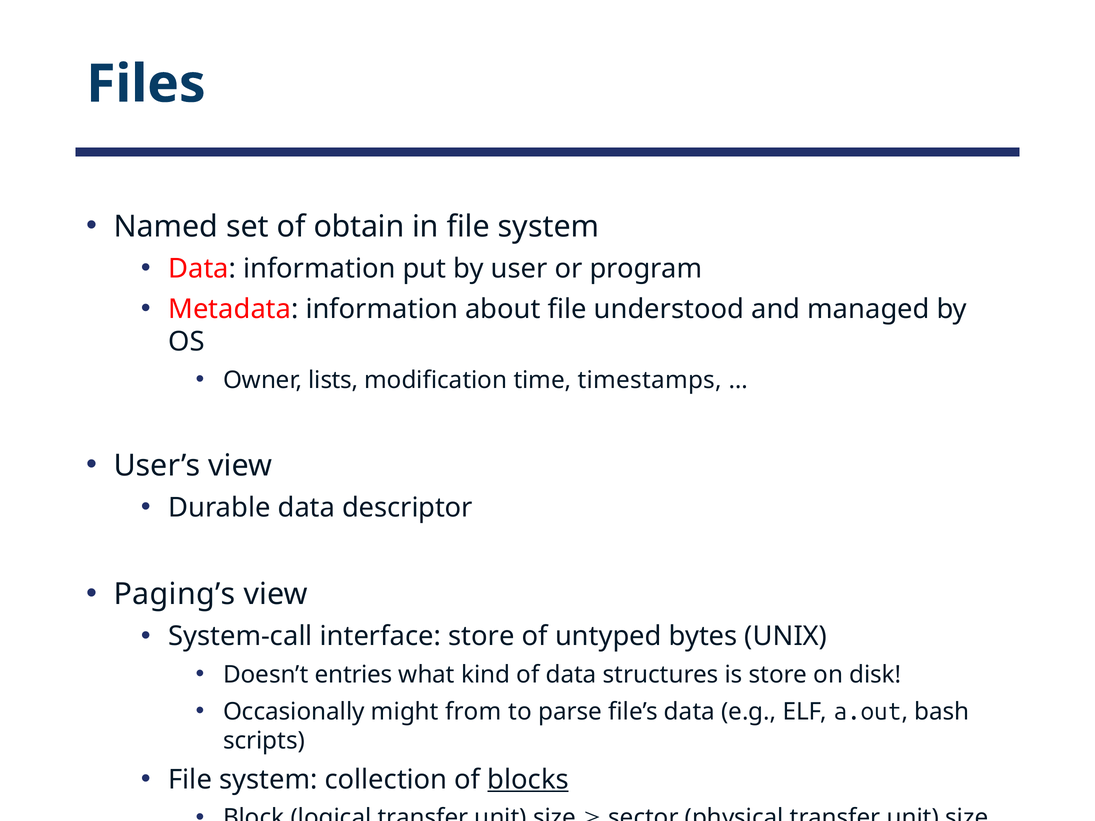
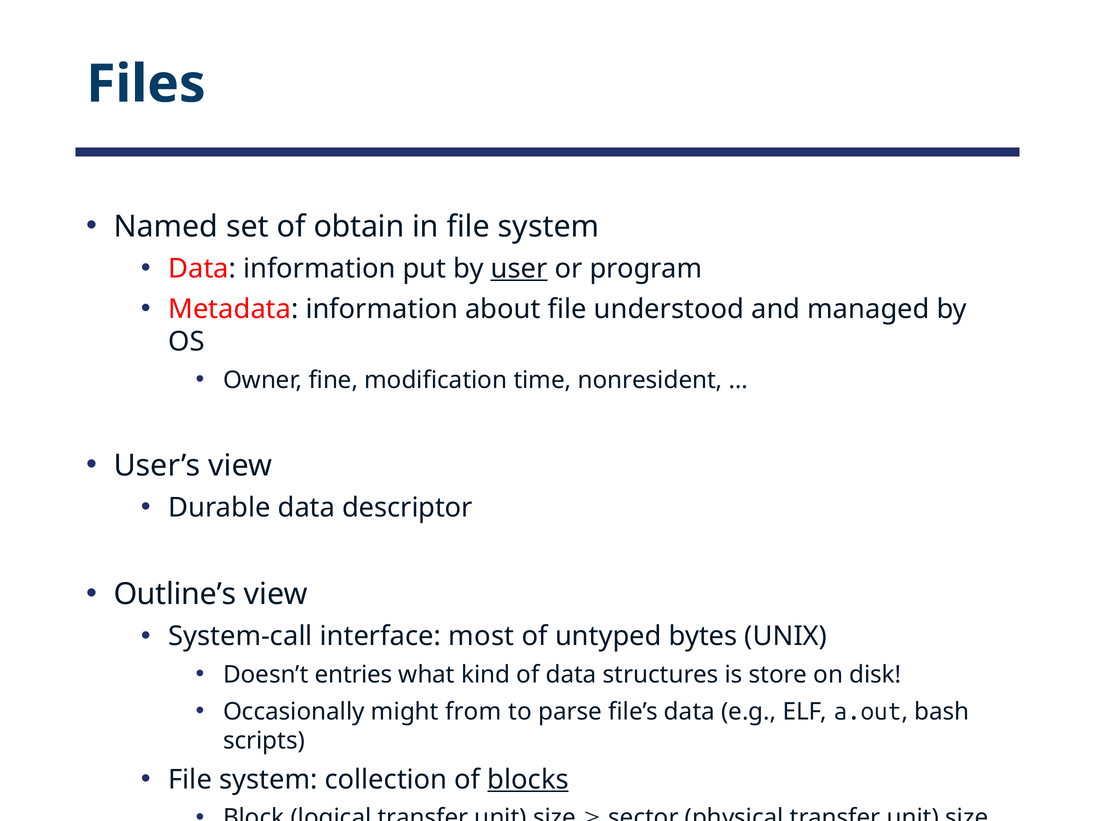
user underline: none -> present
lists: lists -> fine
timestamps: timestamps -> nonresident
Paging’s: Paging’s -> Outline’s
interface store: store -> most
